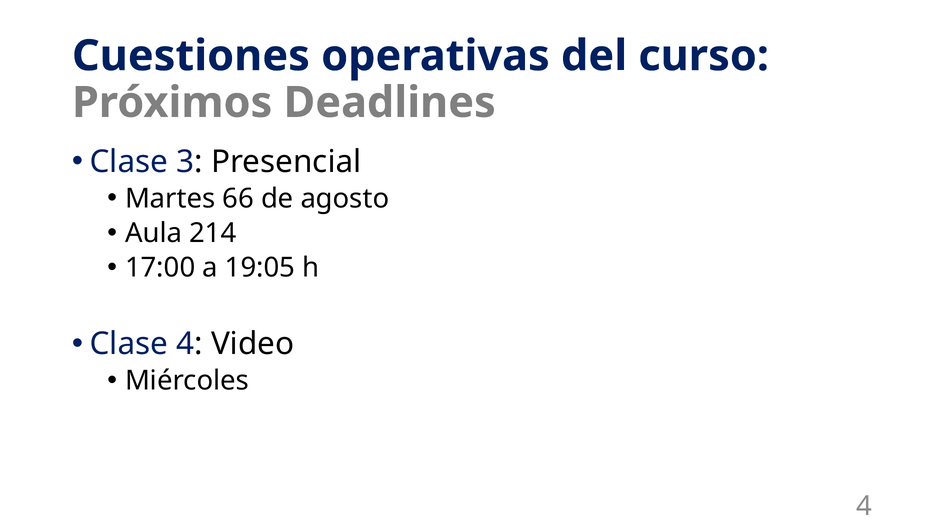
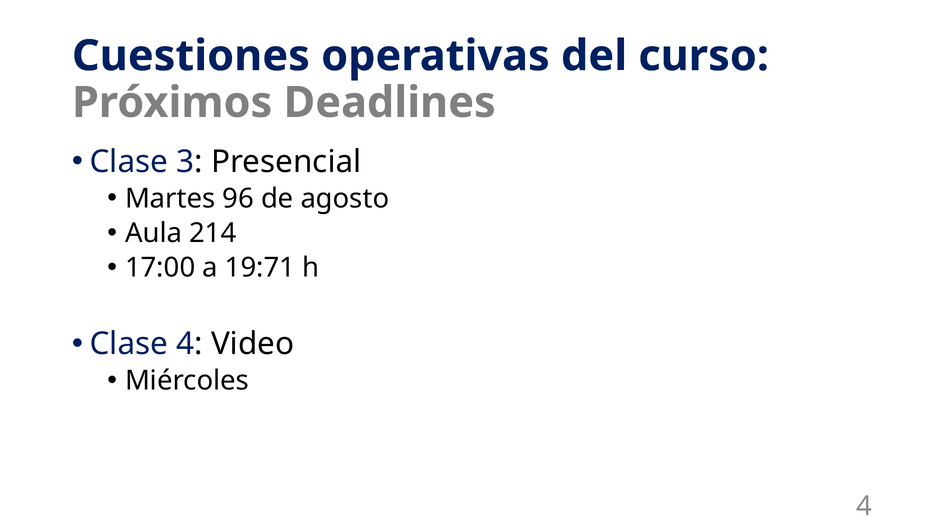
66: 66 -> 96
19:05: 19:05 -> 19:71
